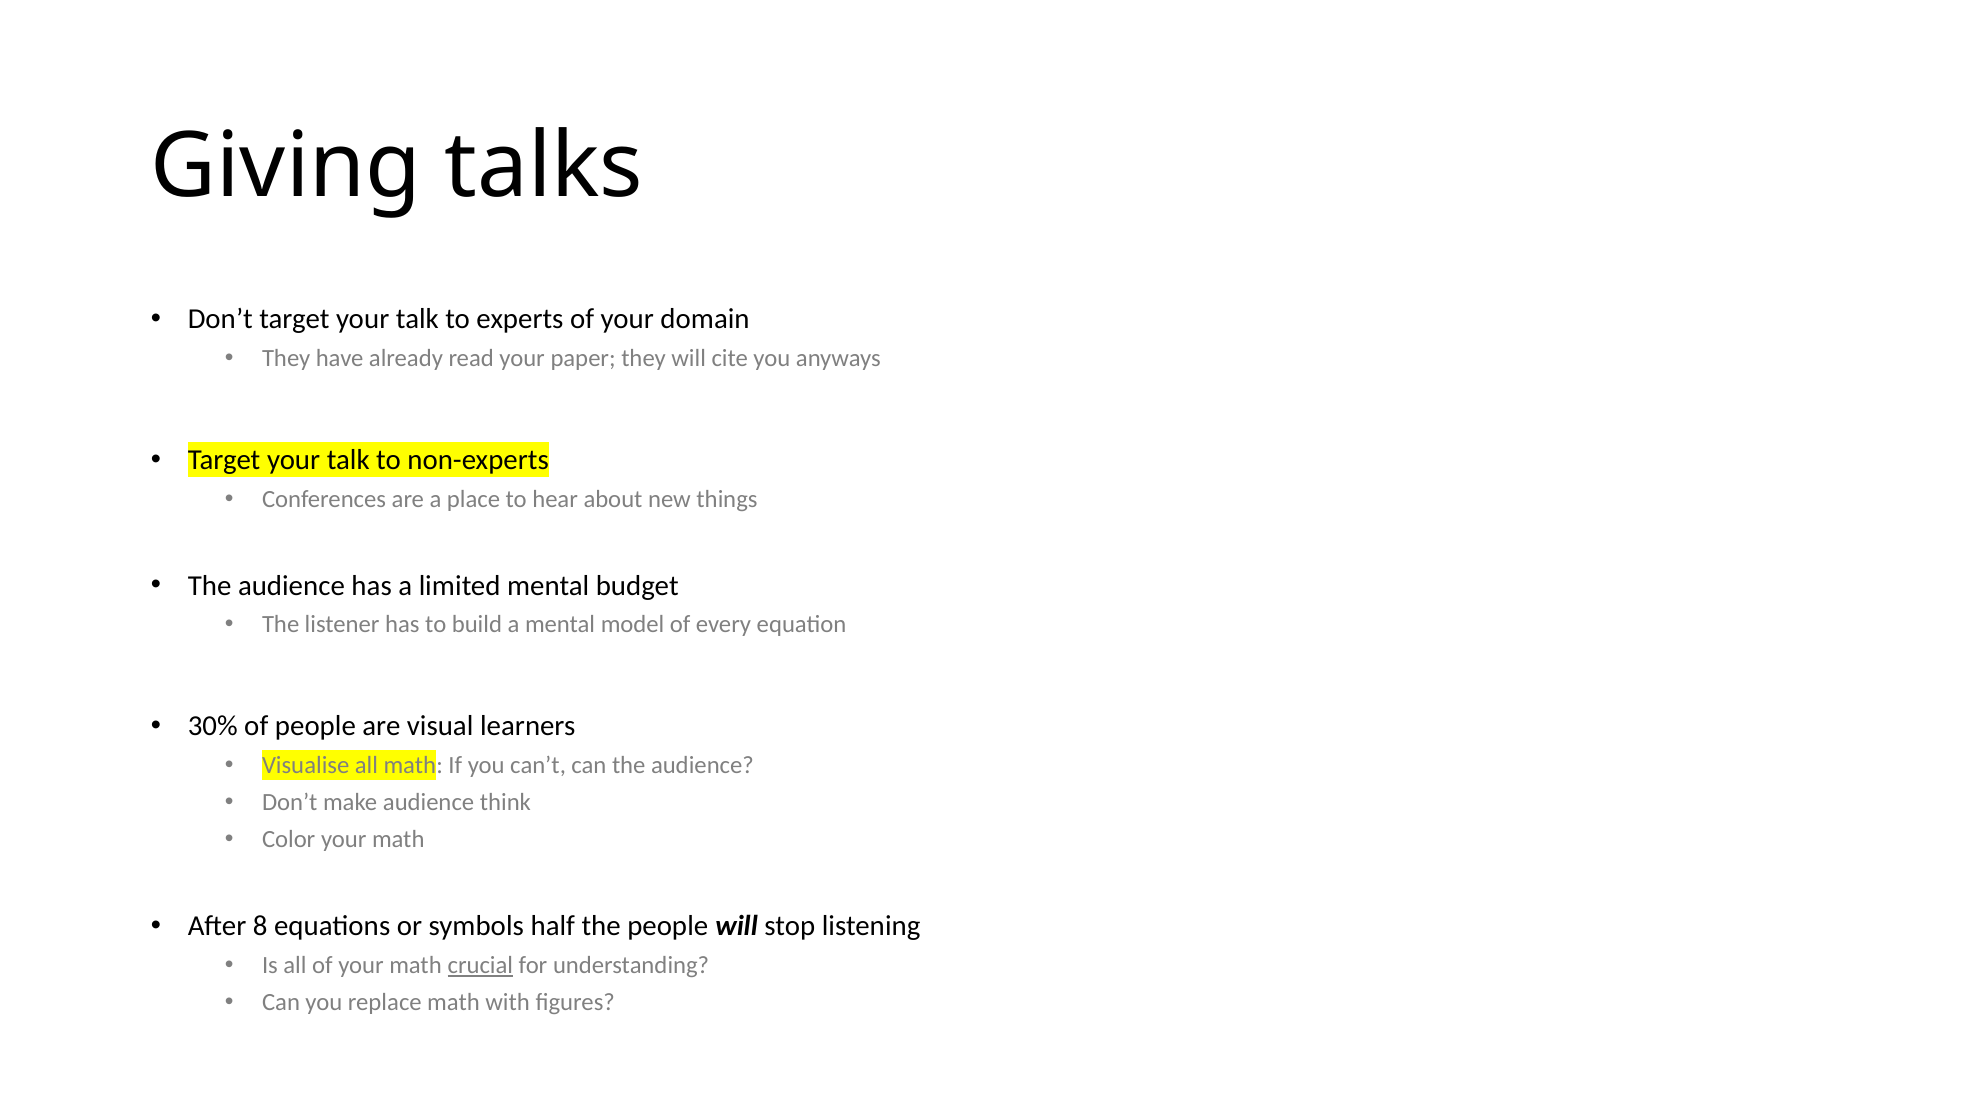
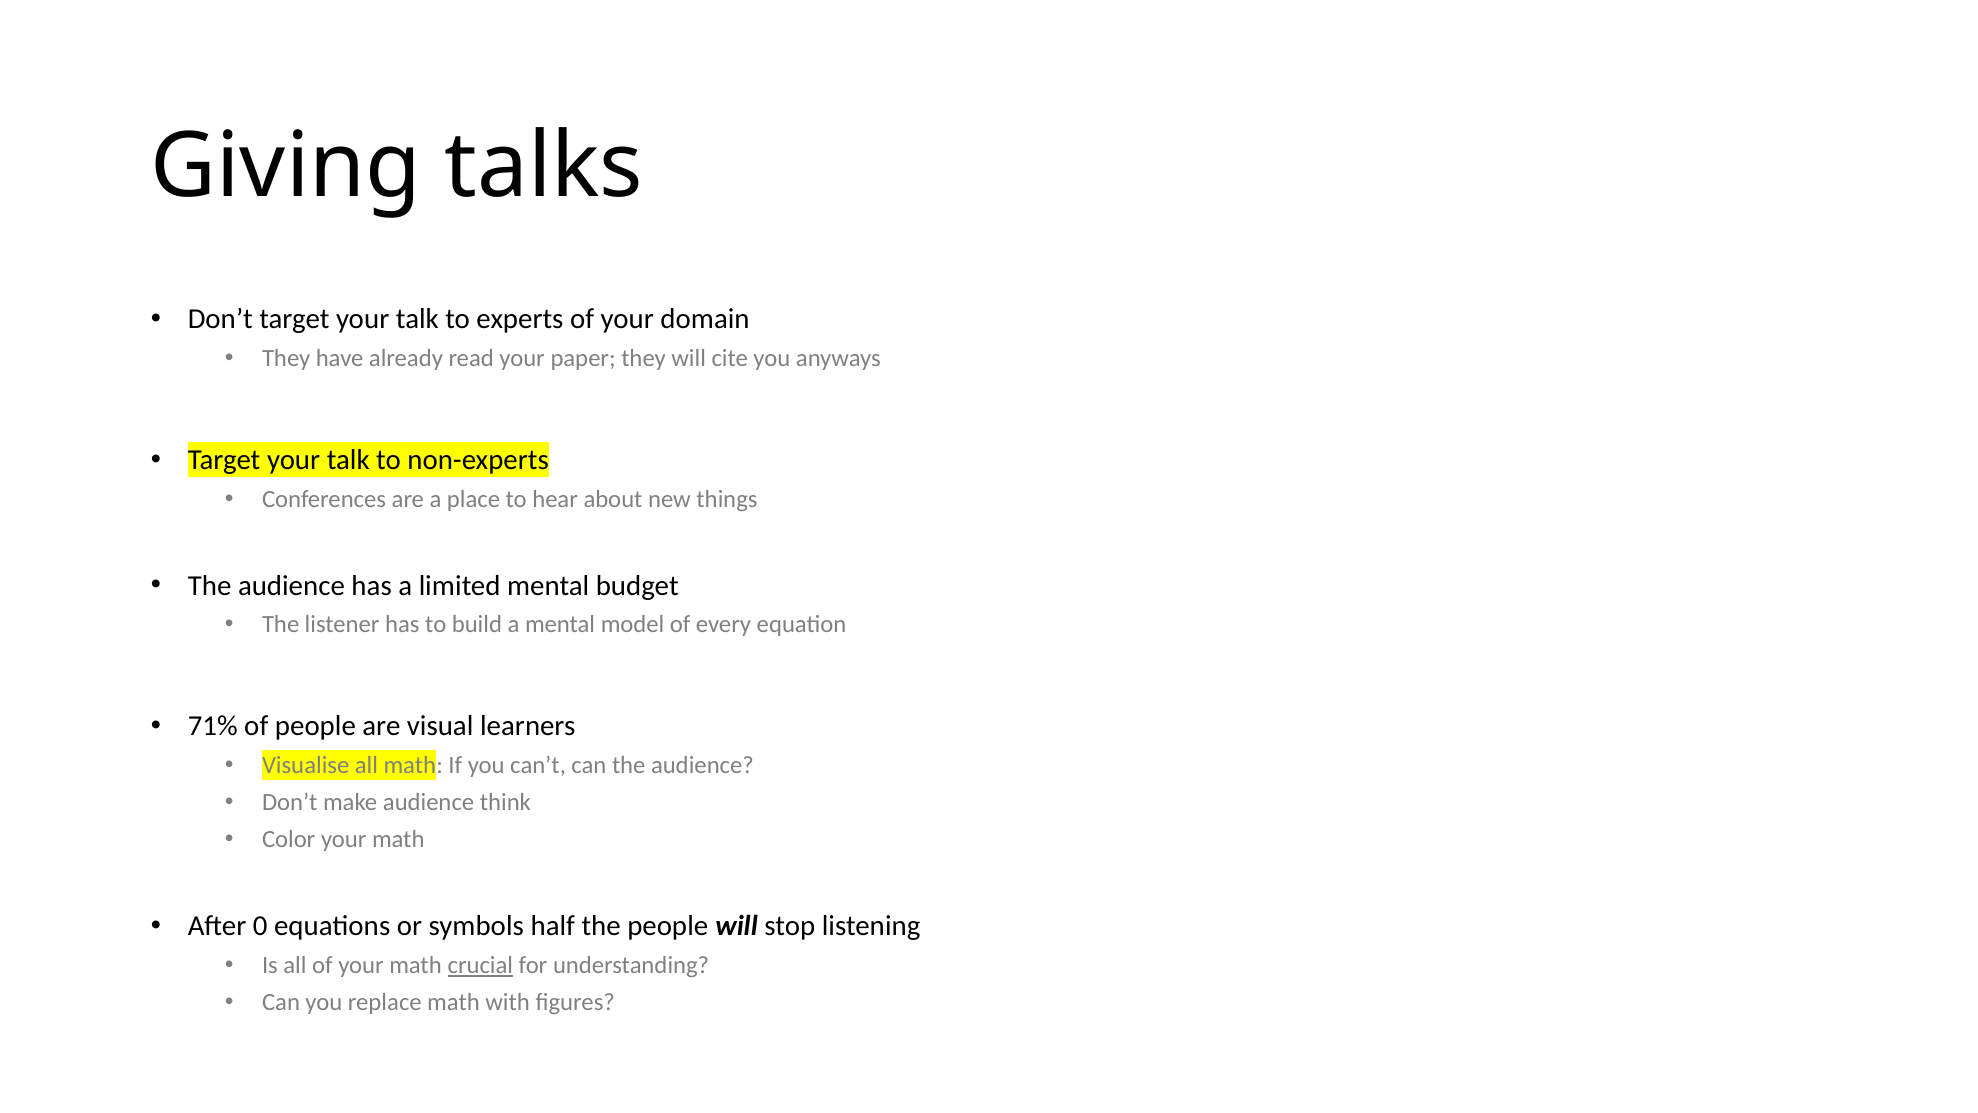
30%: 30% -> 71%
8: 8 -> 0
